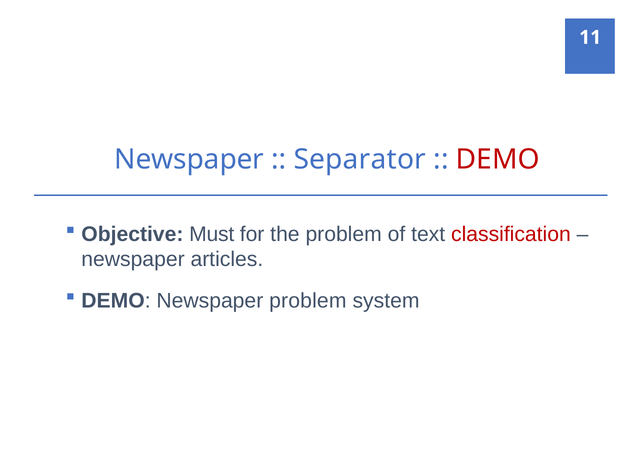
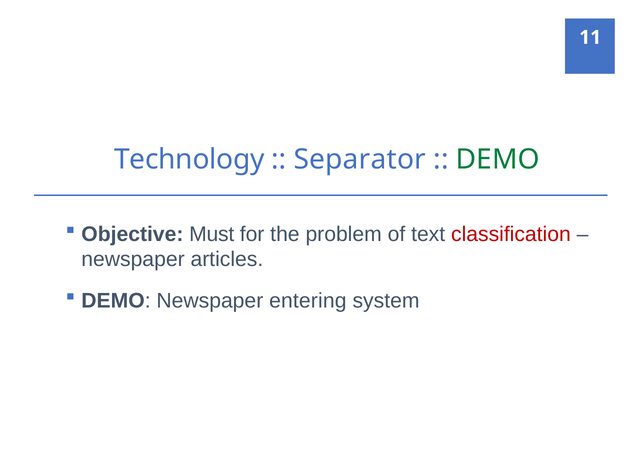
Newspaper at (189, 160): Newspaper -> Technology
DEMO at (498, 160) colour: red -> green
Newspaper problem: problem -> entering
